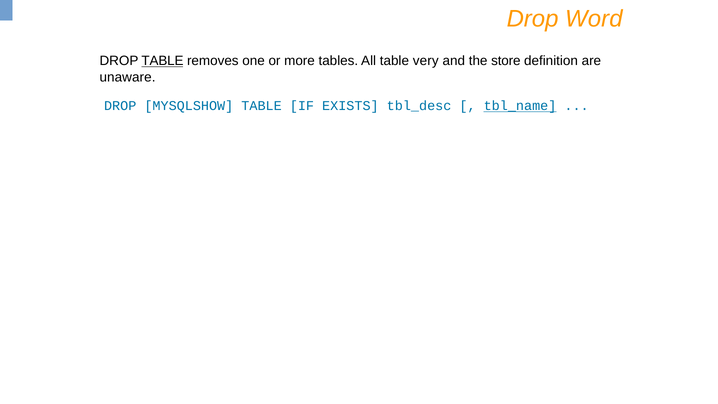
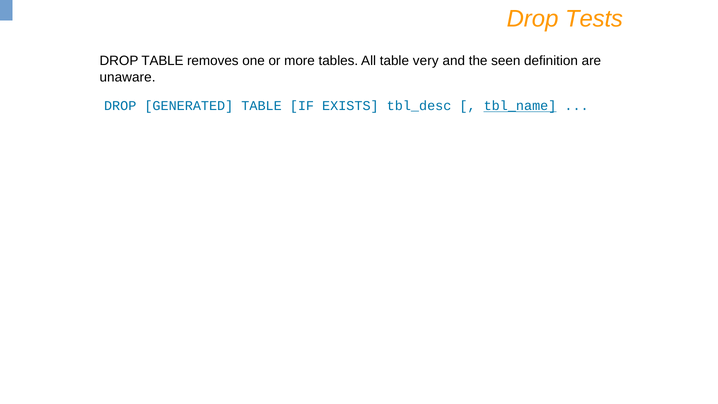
Word: Word -> Tests
TABLE at (163, 61) underline: present -> none
store: store -> seen
MYSQLSHOW: MYSQLSHOW -> GENERATED
